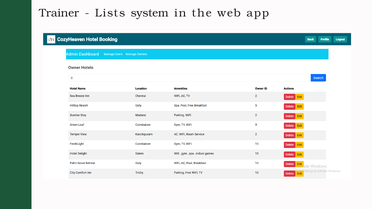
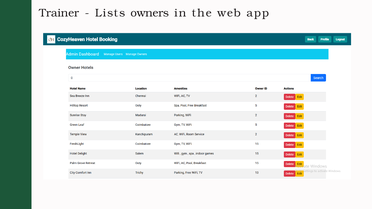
system: system -> owners
